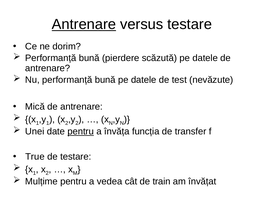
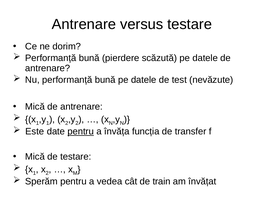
Antrenare at (84, 24) underline: present -> none
Unei: Unei -> Este
True at (35, 157): True -> Mică
Mulțime: Mulțime -> Sperăm
